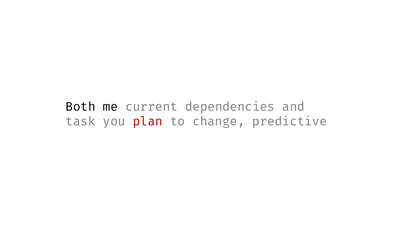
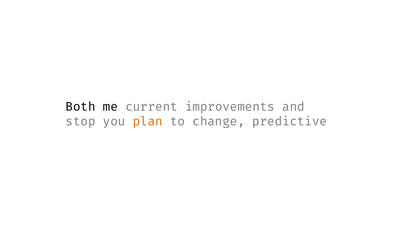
dependencies: dependencies -> improvements
task: task -> stop
plan colour: red -> orange
